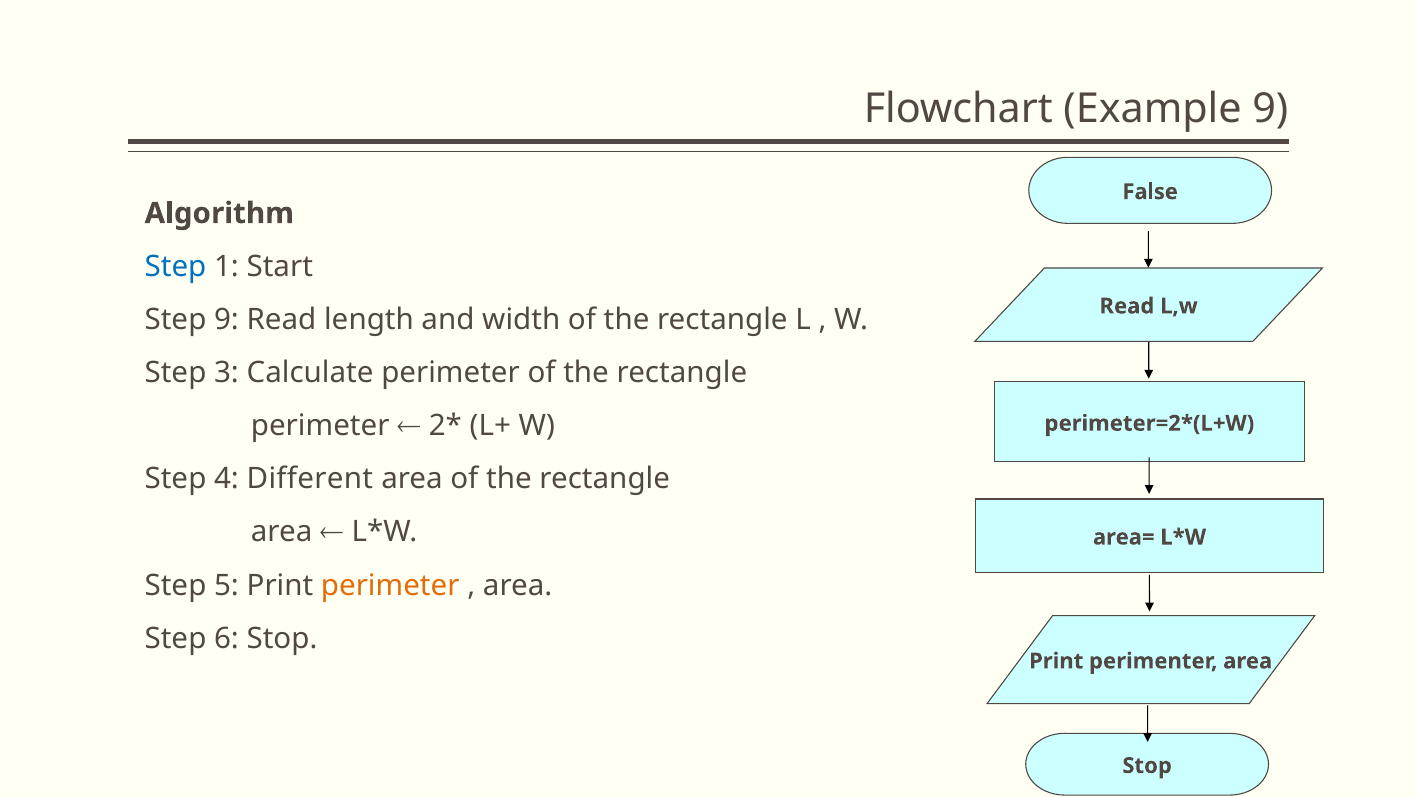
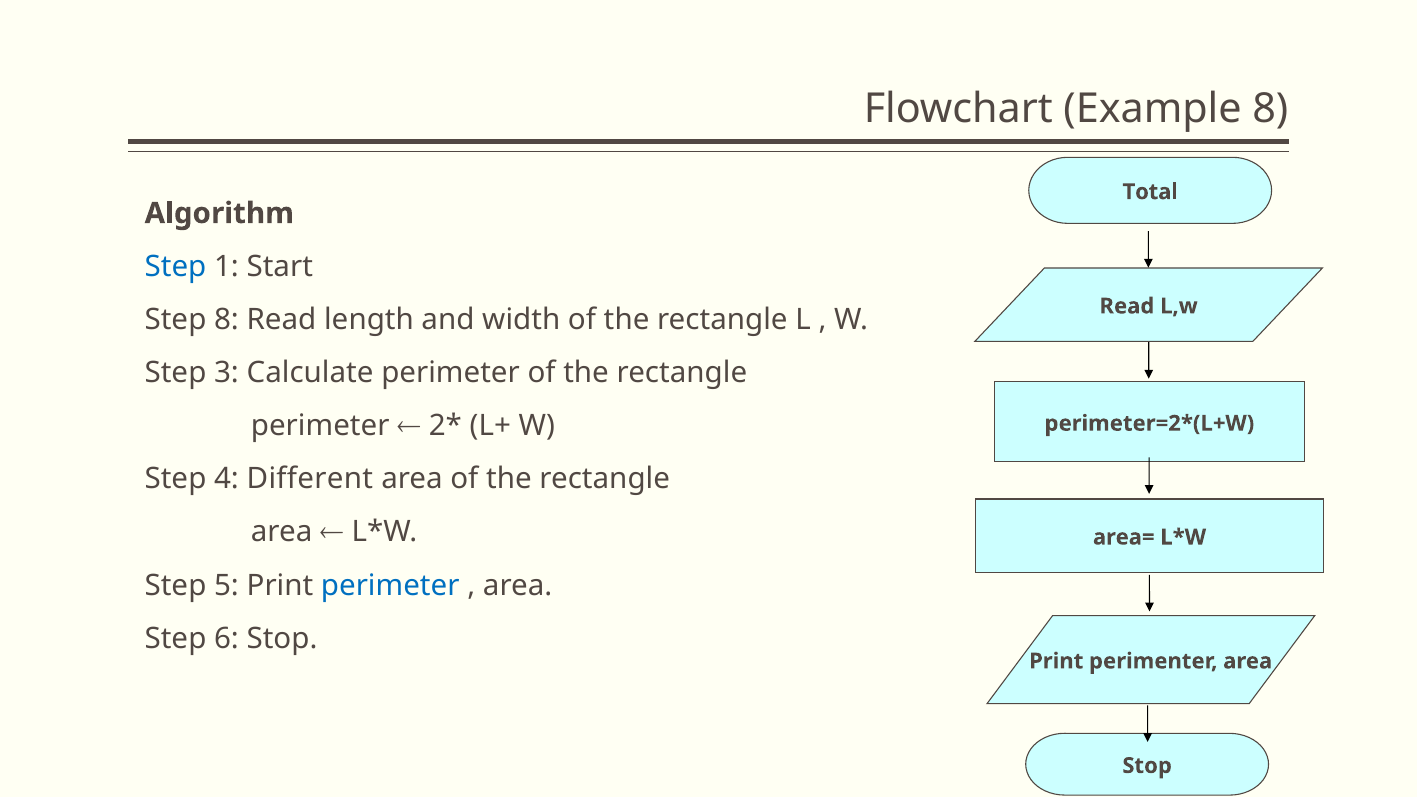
Example 9: 9 -> 8
False: False -> Total
Step 9: 9 -> 8
perimeter at (390, 585) colour: orange -> blue
